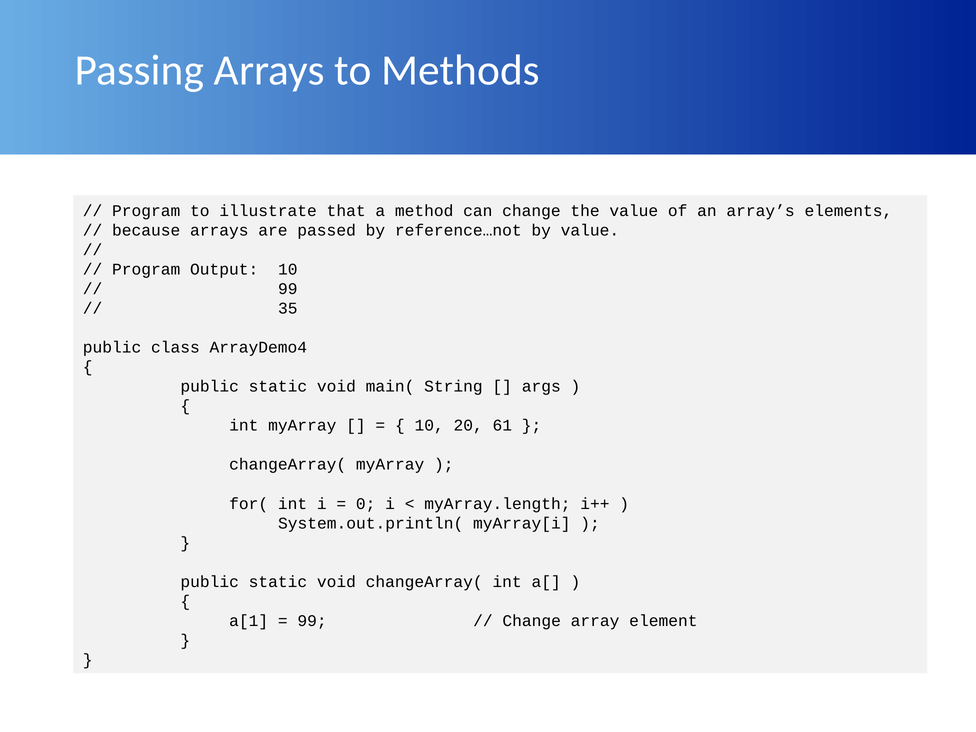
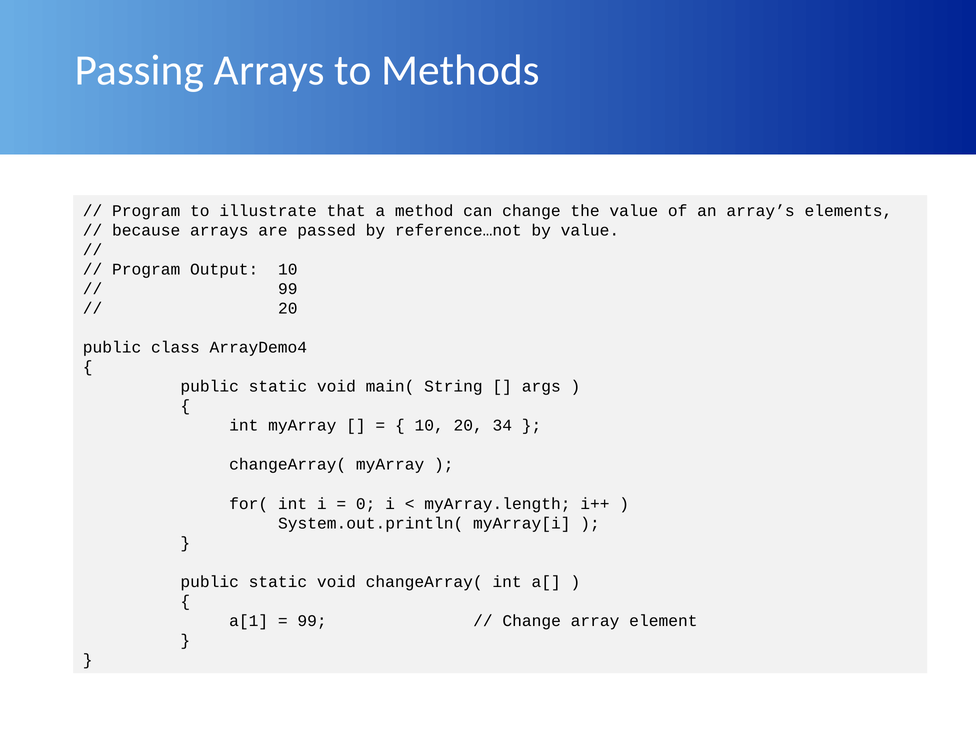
35 at (288, 308): 35 -> 20
61: 61 -> 34
